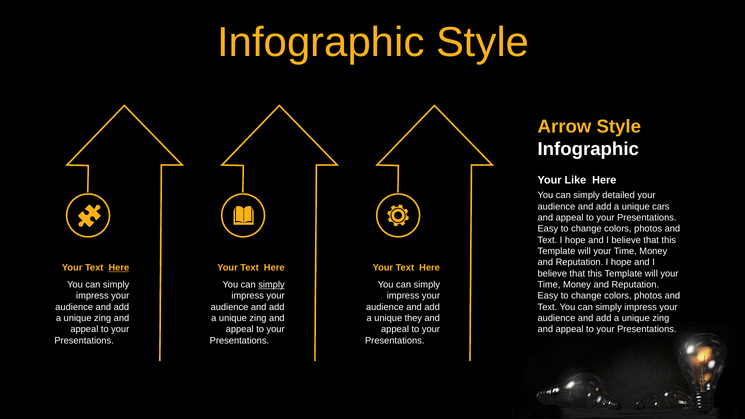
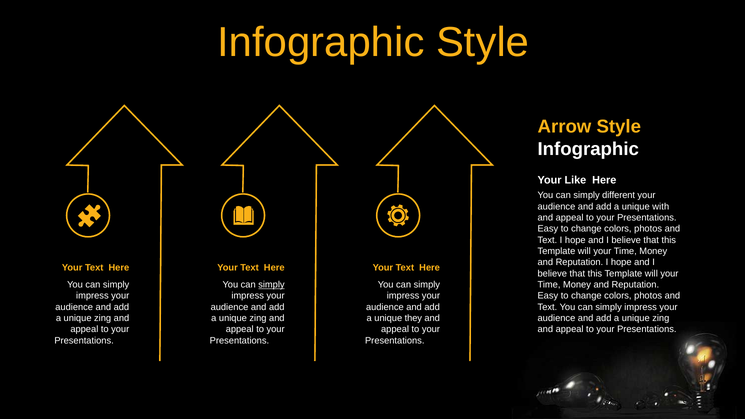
detailed: detailed -> different
cars: cars -> with
Here at (119, 268) underline: present -> none
